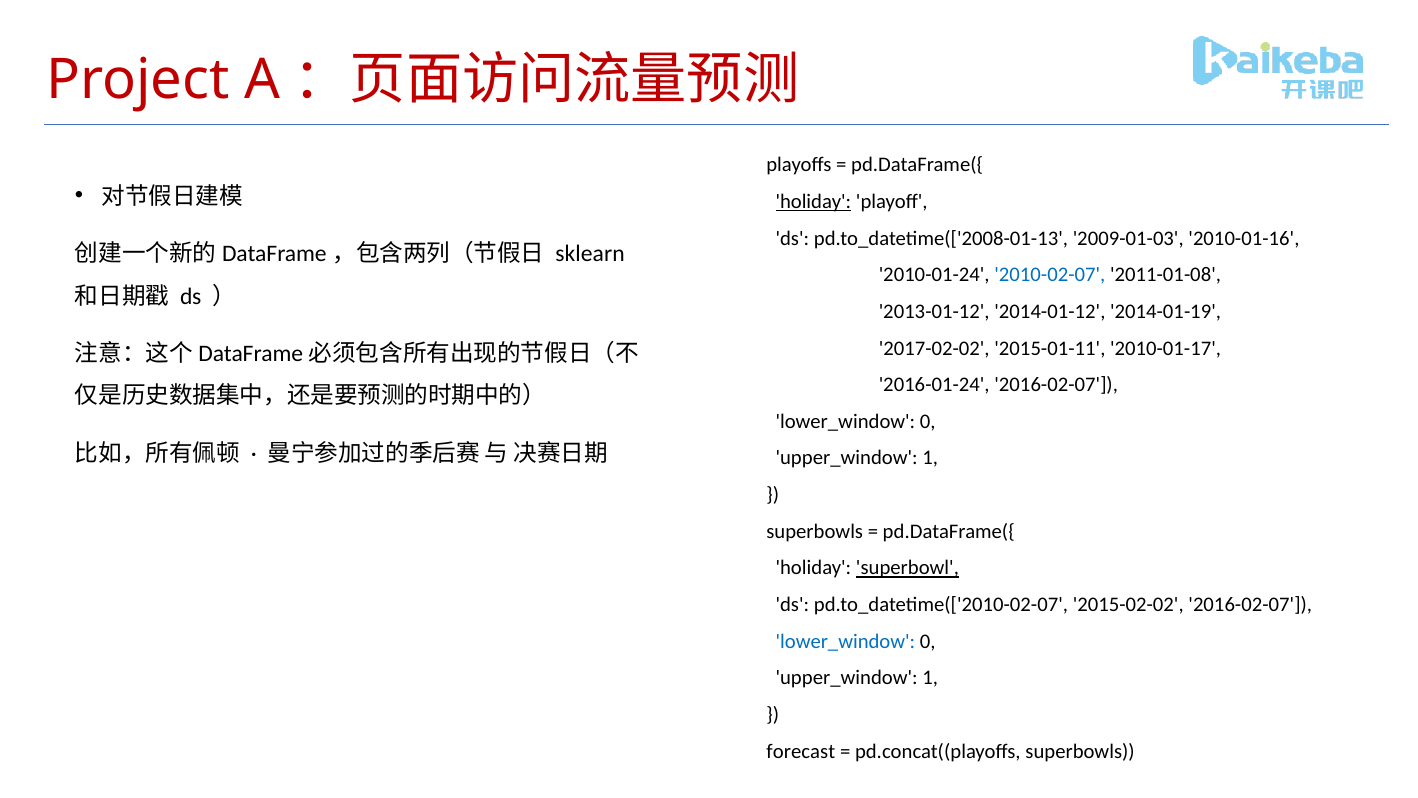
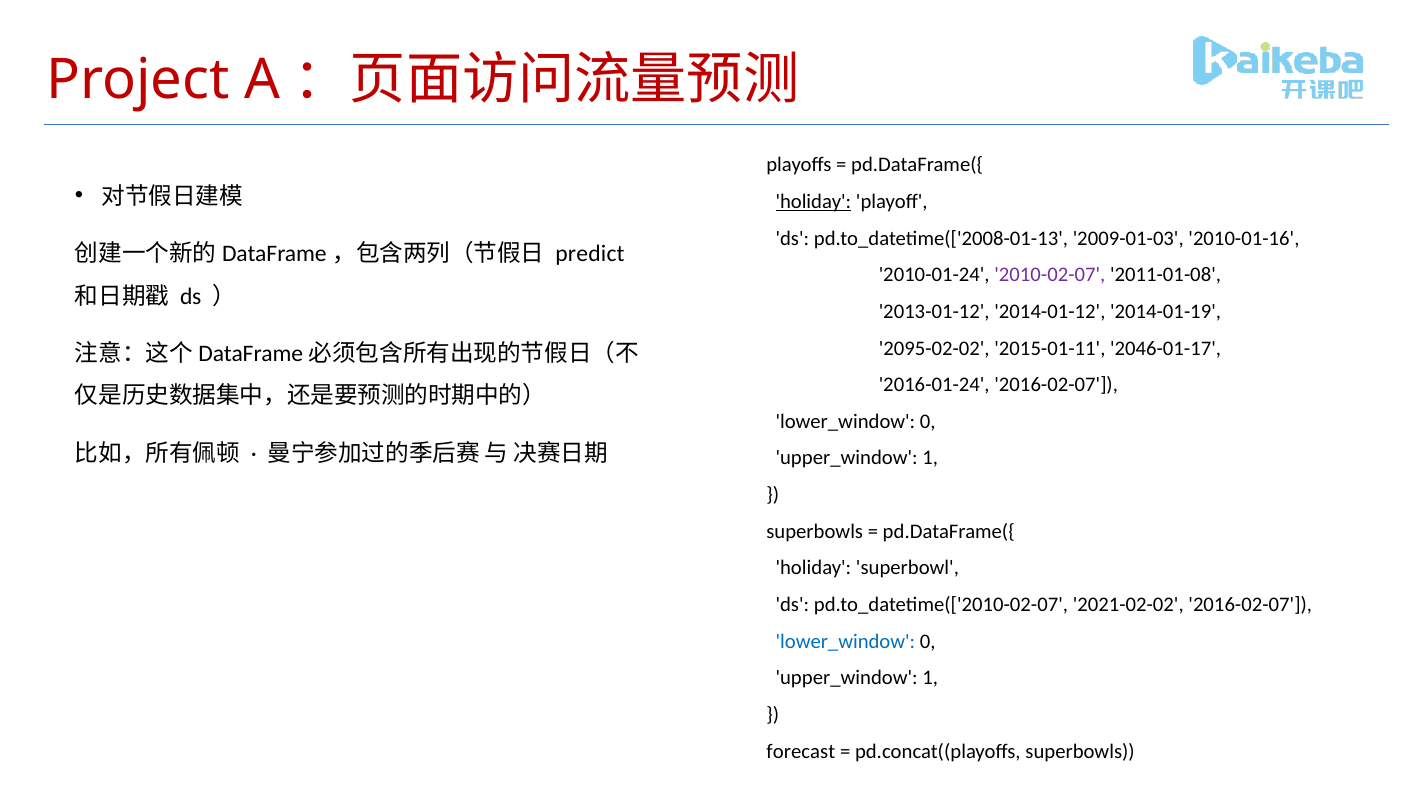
sklearn: sklearn -> predict
2010-02-07 colour: blue -> purple
2017-02-02: 2017-02-02 -> 2095-02-02
2010-01-17: 2010-01-17 -> 2046-01-17
superbowl underline: present -> none
2015-02-02: 2015-02-02 -> 2021-02-02
